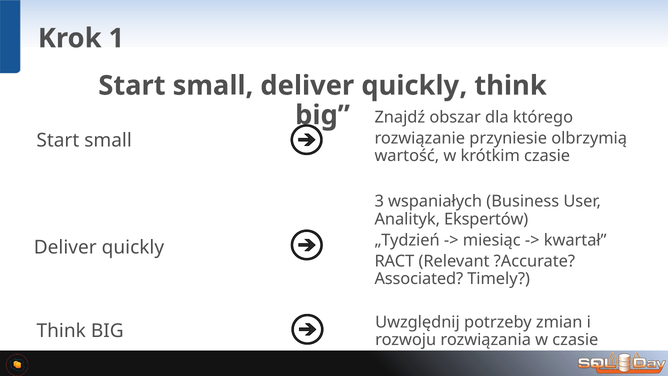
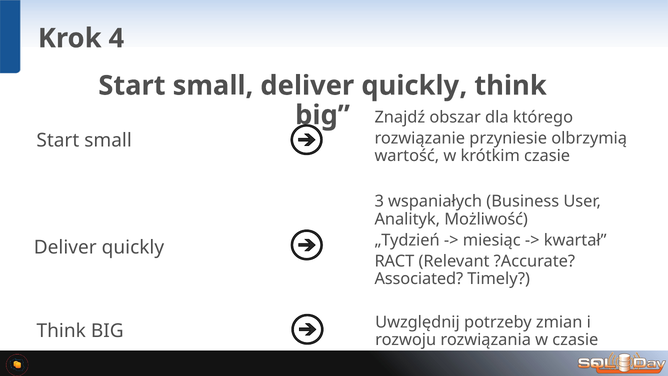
1: 1 -> 4
Ekspertów: Ekspertów -> Możliwość
